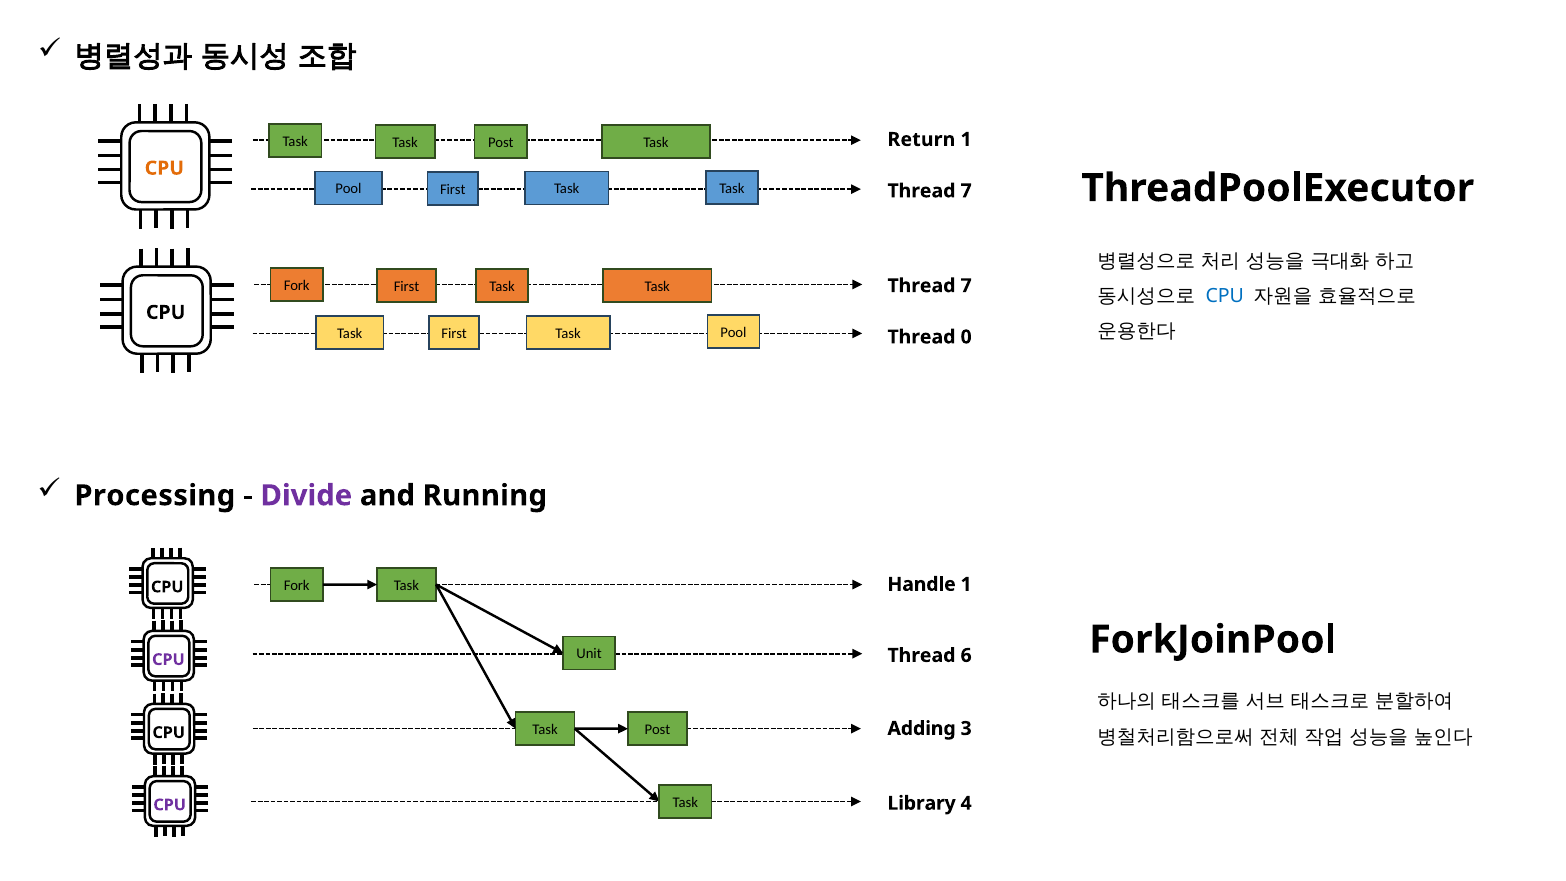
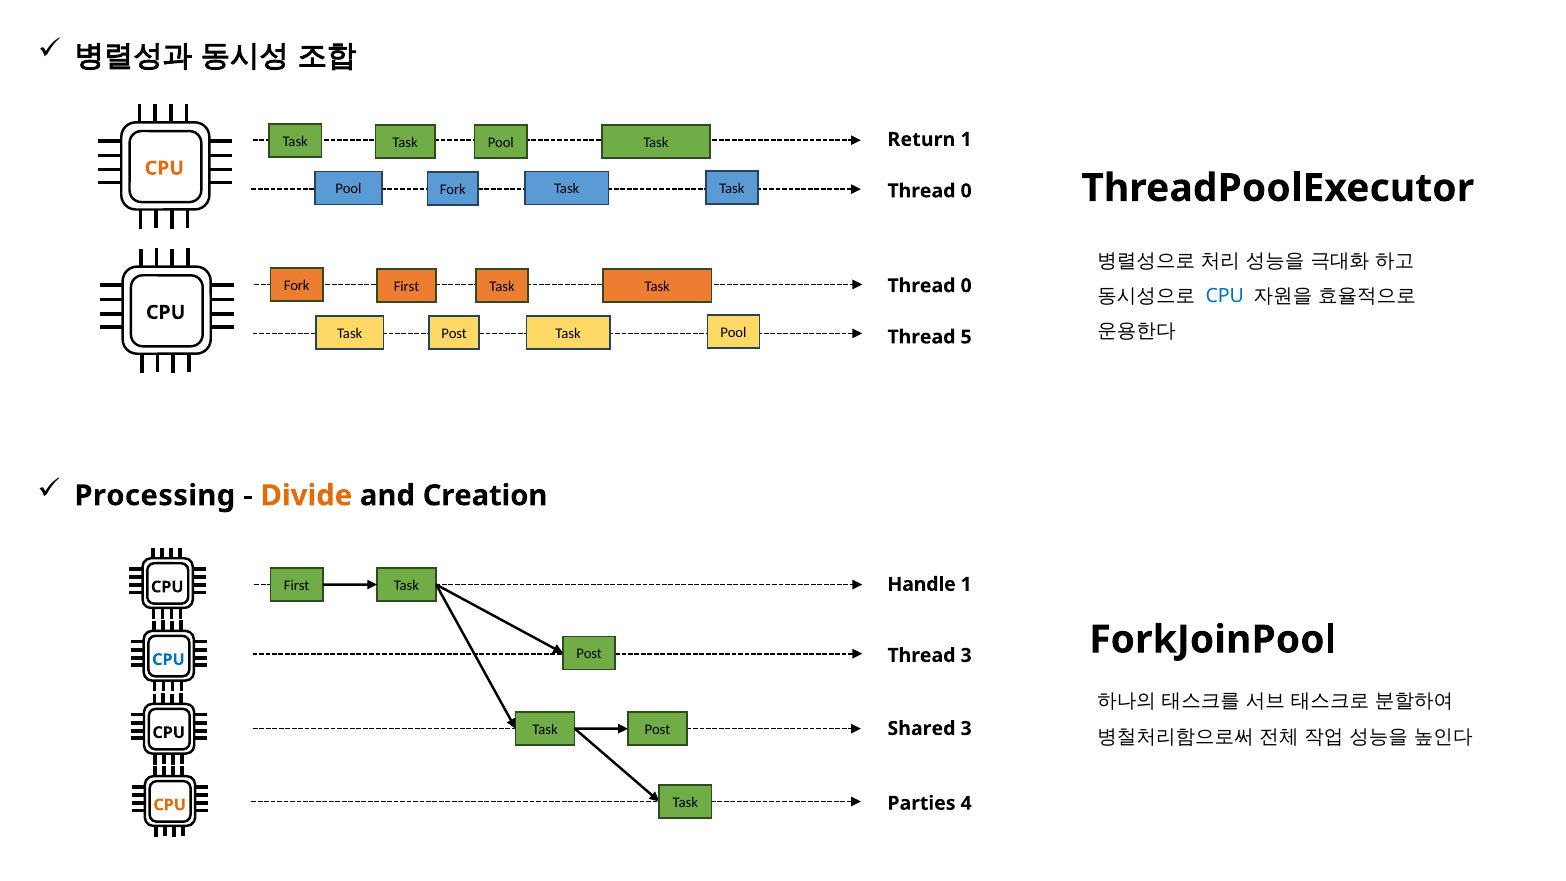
Post at (501, 142): Post -> Pool
First at (453, 190): First -> Fork
7 at (966, 191): 7 -> 0
7 at (966, 286): 7 -> 0
First at (454, 334): First -> Post
0: 0 -> 5
Divide colour: purple -> orange
Running: Running -> Creation
Fork at (297, 586): Fork -> First
Unit at (589, 654): Unit -> Post
Thread 6: 6 -> 3
CPU at (168, 659) colour: purple -> blue
Adding: Adding -> Shared
Library: Library -> Parties
CPU at (170, 805) colour: purple -> orange
